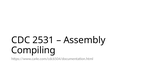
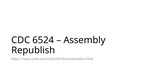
2531: 2531 -> 6524
Compiling: Compiling -> Republish
